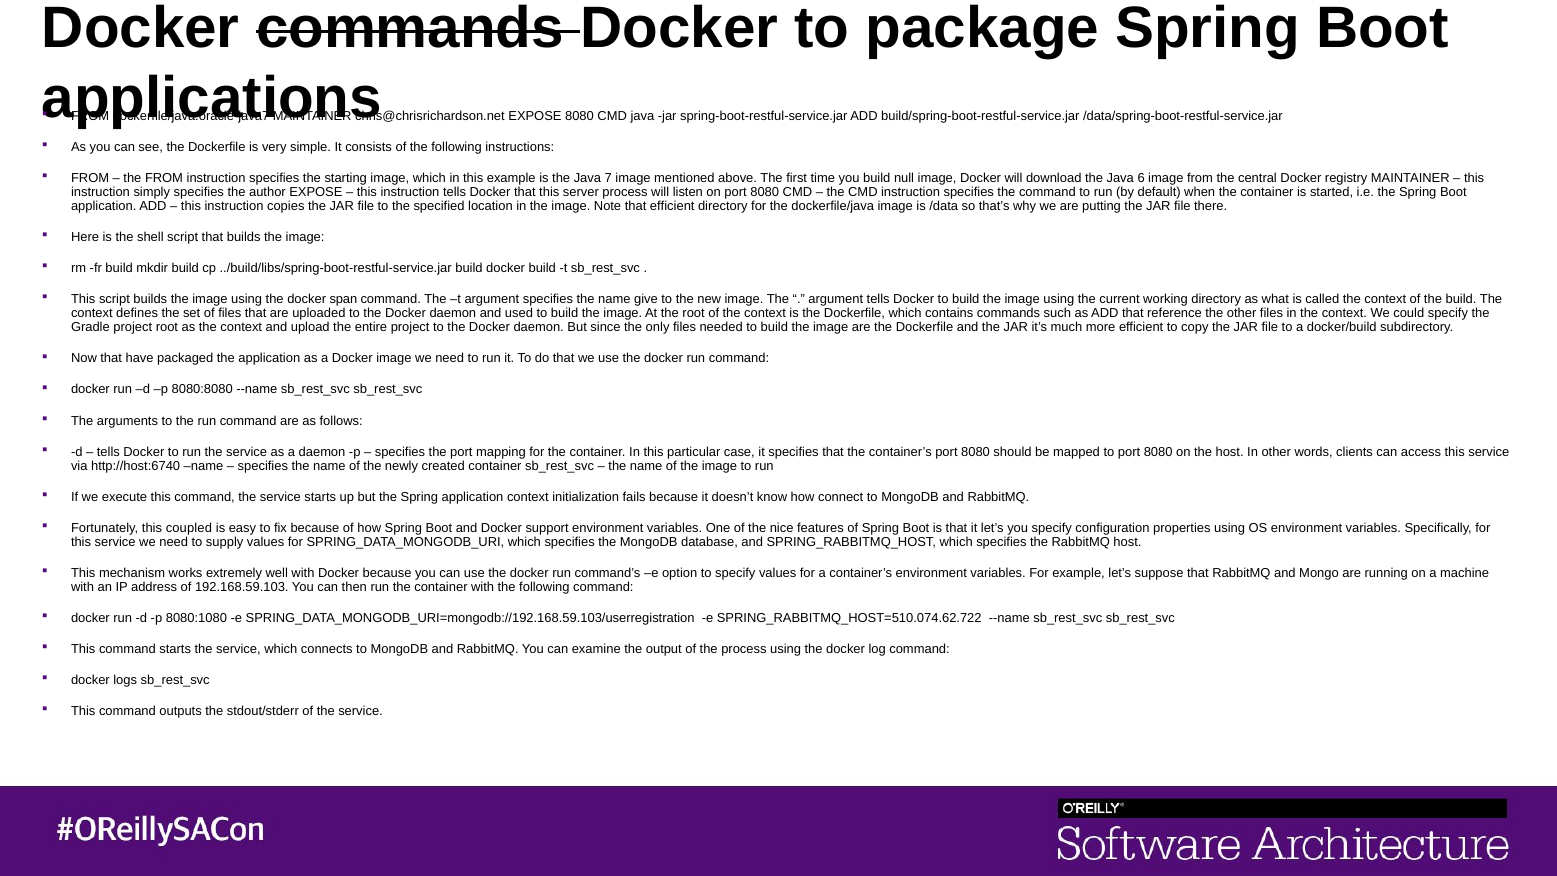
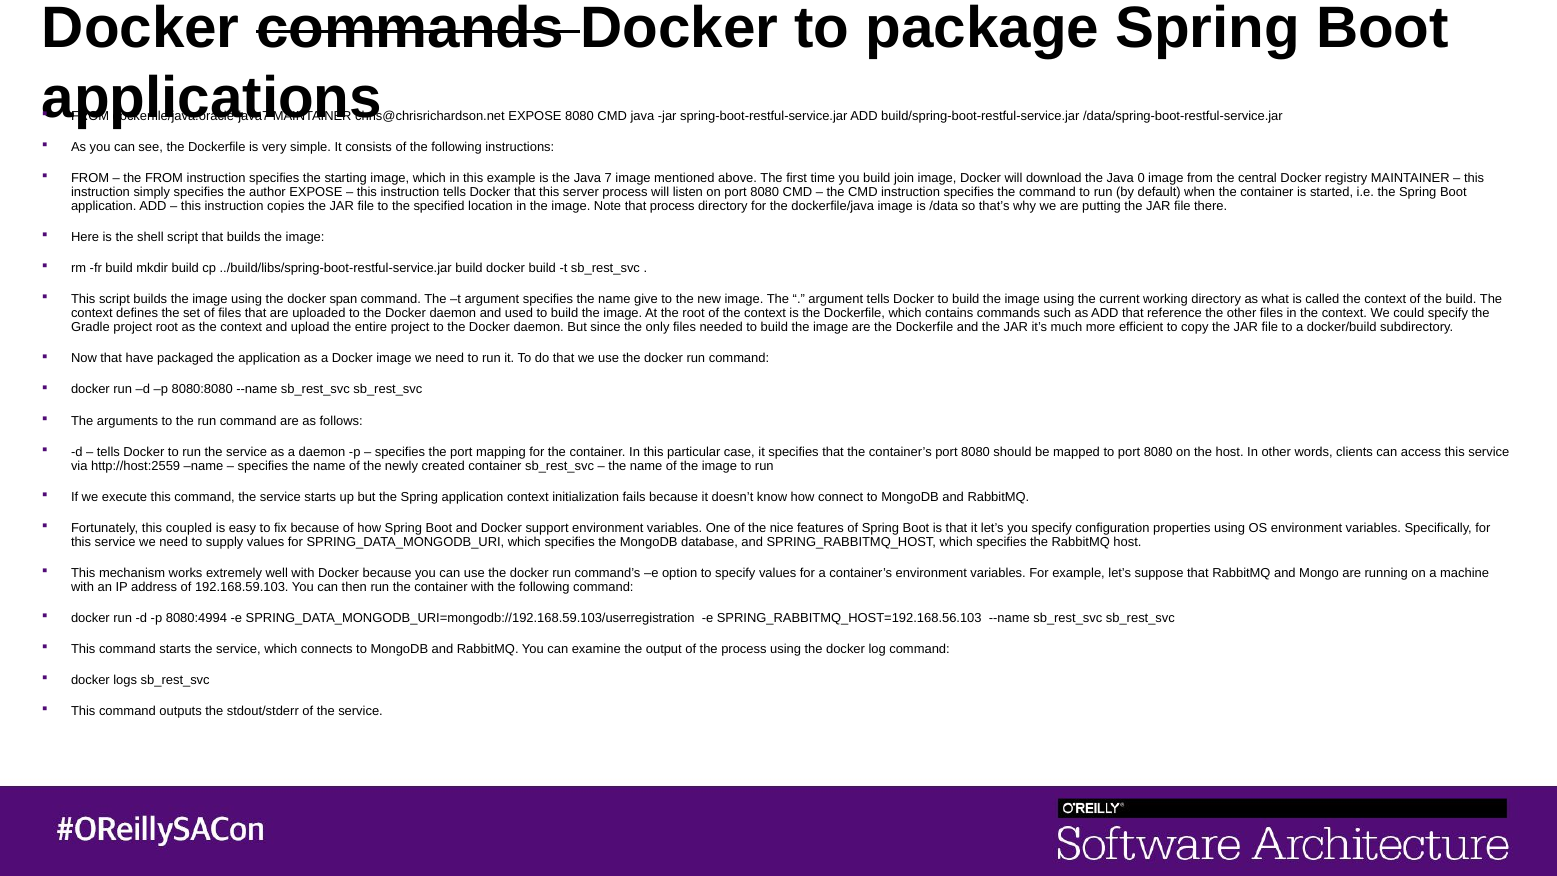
null: null -> join
6: 6 -> 0
that efficient: efficient -> process
http://host:6740: http://host:6740 -> http://host:2559
8080:1080: 8080:1080 -> 8080:4994
SPRING_RABBITMQ_HOST=510.074.62.722: SPRING_RABBITMQ_HOST=510.074.62.722 -> SPRING_RABBITMQ_HOST=192.168.56.103
